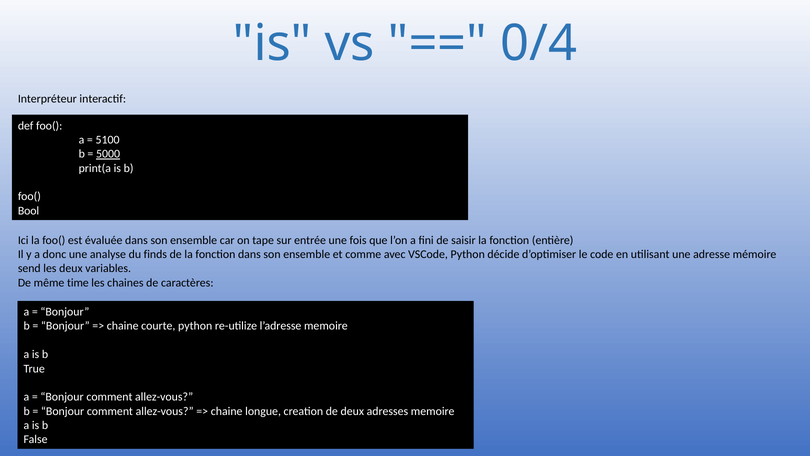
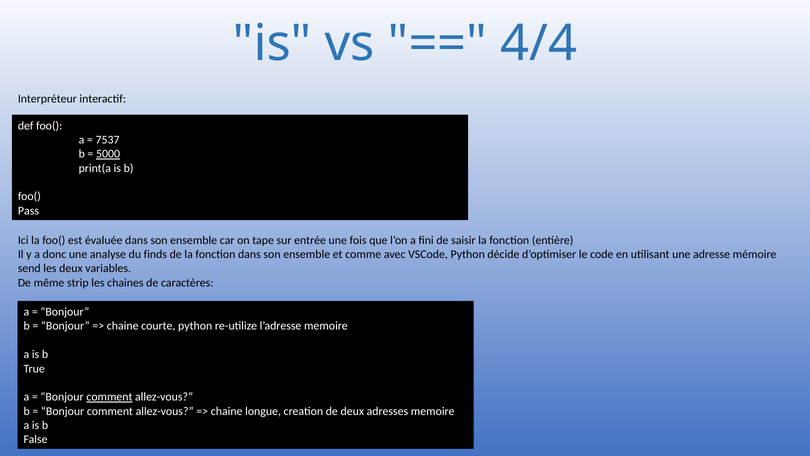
0/4: 0/4 -> 4/4
5100: 5100 -> 7537
Bool: Bool -> Pass
time: time -> strip
comment at (109, 397) underline: none -> present
